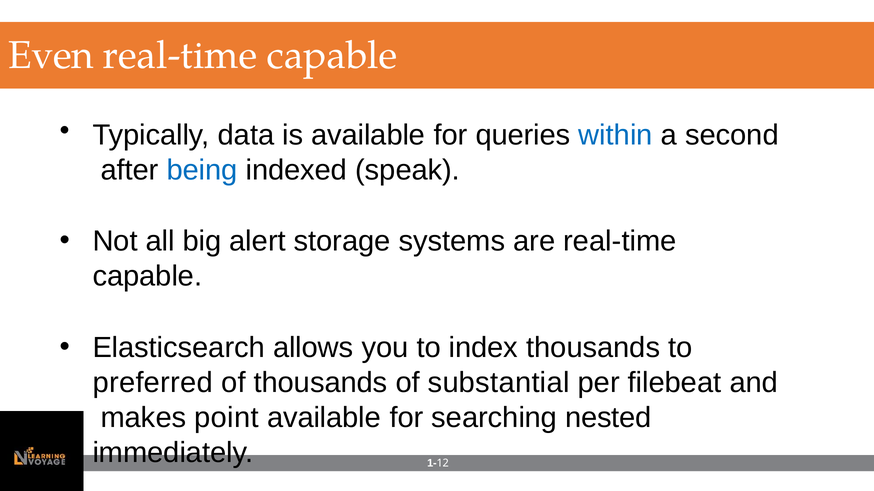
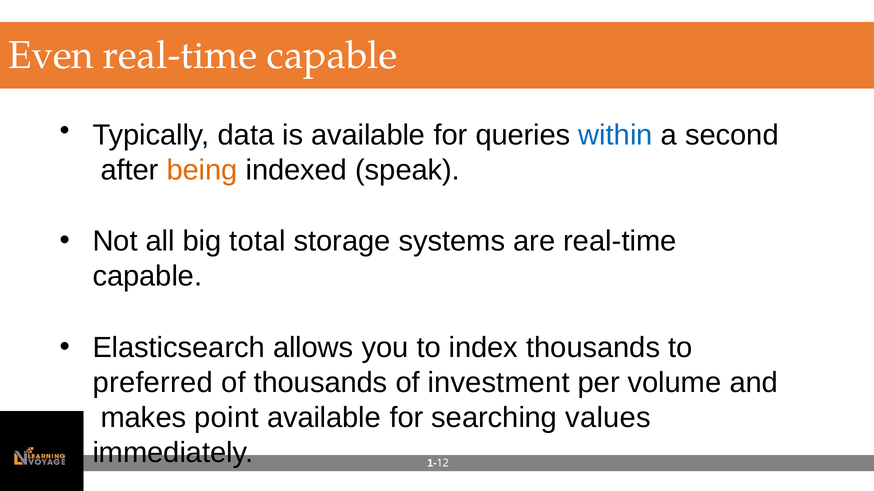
being colour: blue -> orange
alert: alert -> total
substantial: substantial -> investment
filebeat: filebeat -> volume
nested: nested -> values
